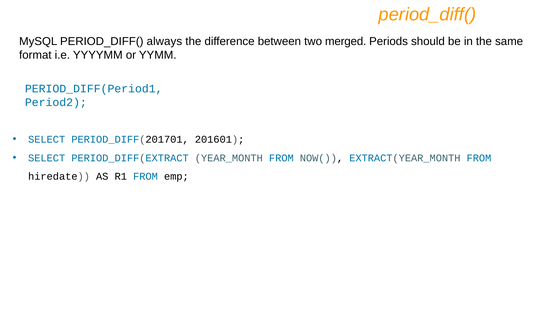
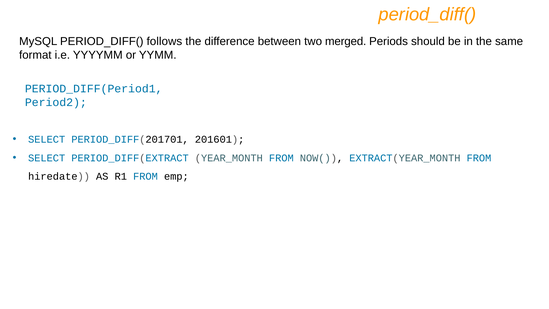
always: always -> follows
